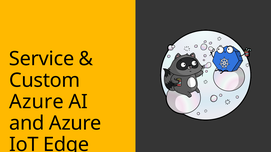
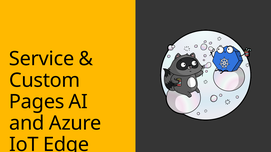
Azure at (36, 102): Azure -> Pages
